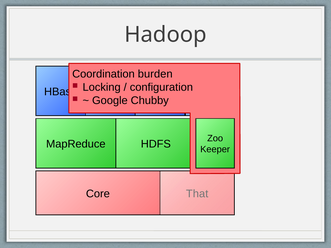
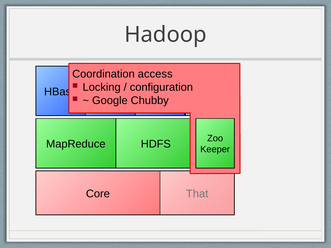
burden: burden -> access
